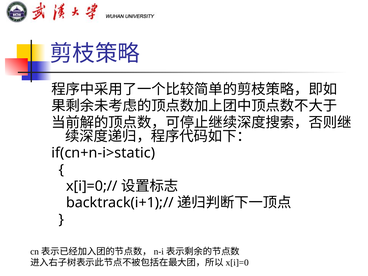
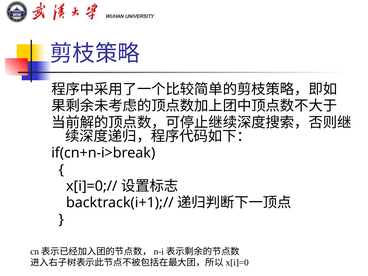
if(cn+n-i>static: if(cn+n-i>static -> if(cn+n-i>break
